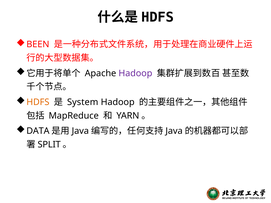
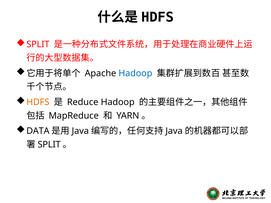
BEEN at (38, 44): BEEN -> SPLIT
Hadoop at (135, 73) colour: purple -> blue
System: System -> Reduce
